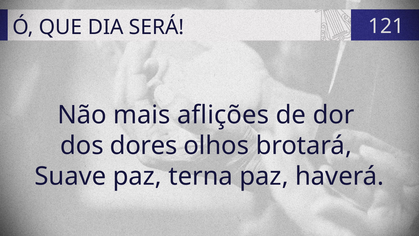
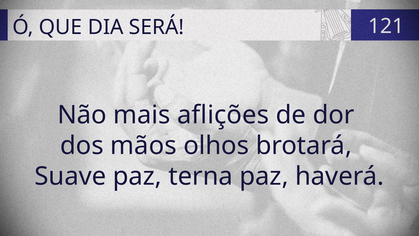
dores: dores -> mãos
